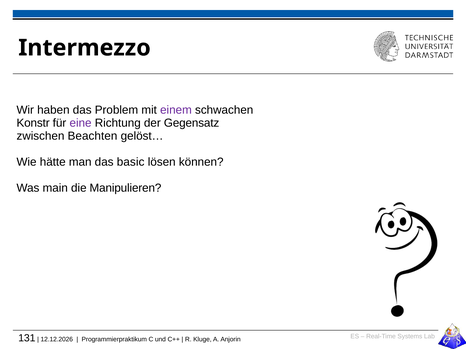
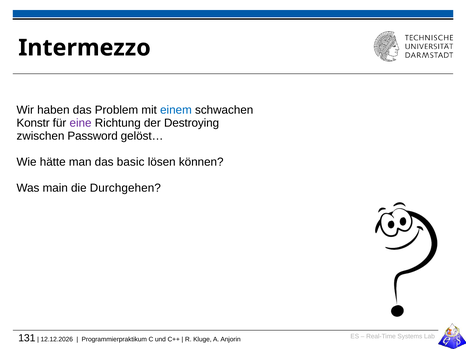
einem colour: purple -> blue
Gegensatz: Gegensatz -> Destroying
Beachten: Beachten -> Password
Manipulieren: Manipulieren -> Durchgehen
